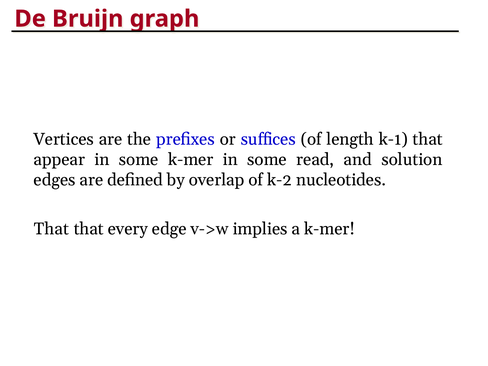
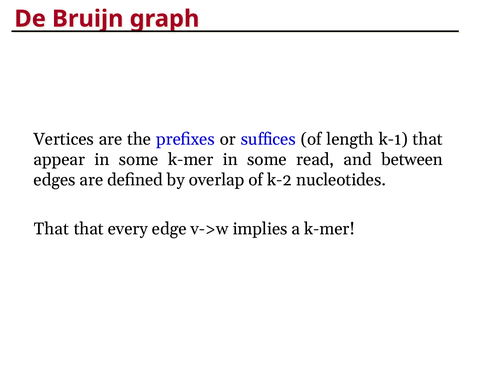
solution: solution -> between
